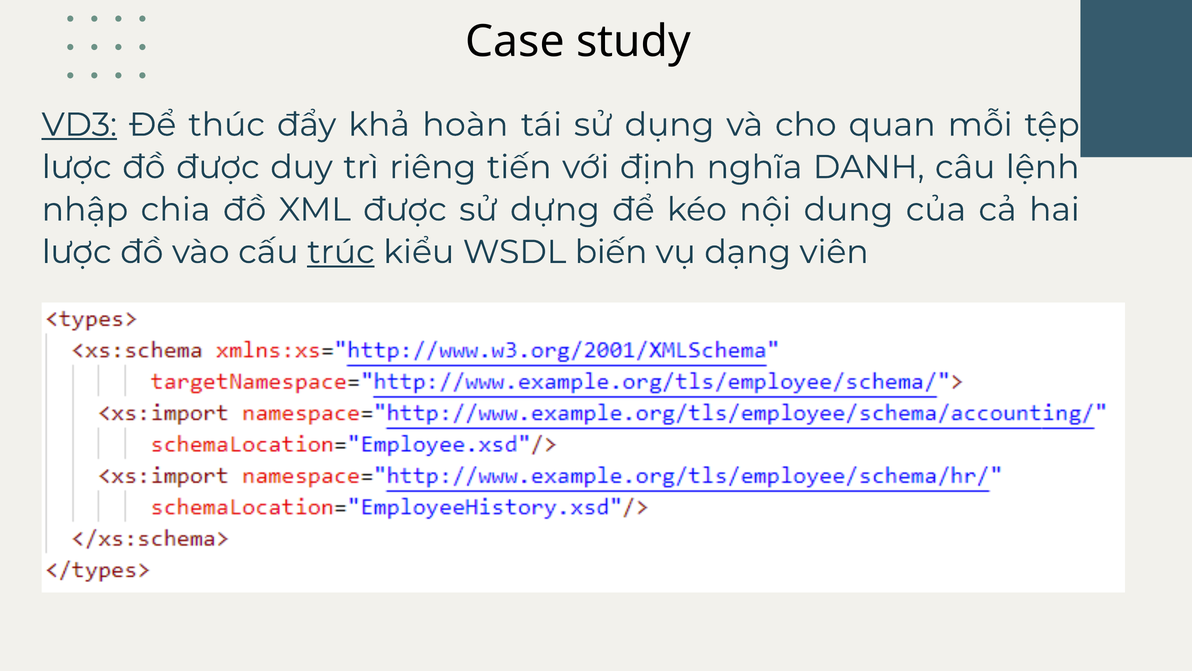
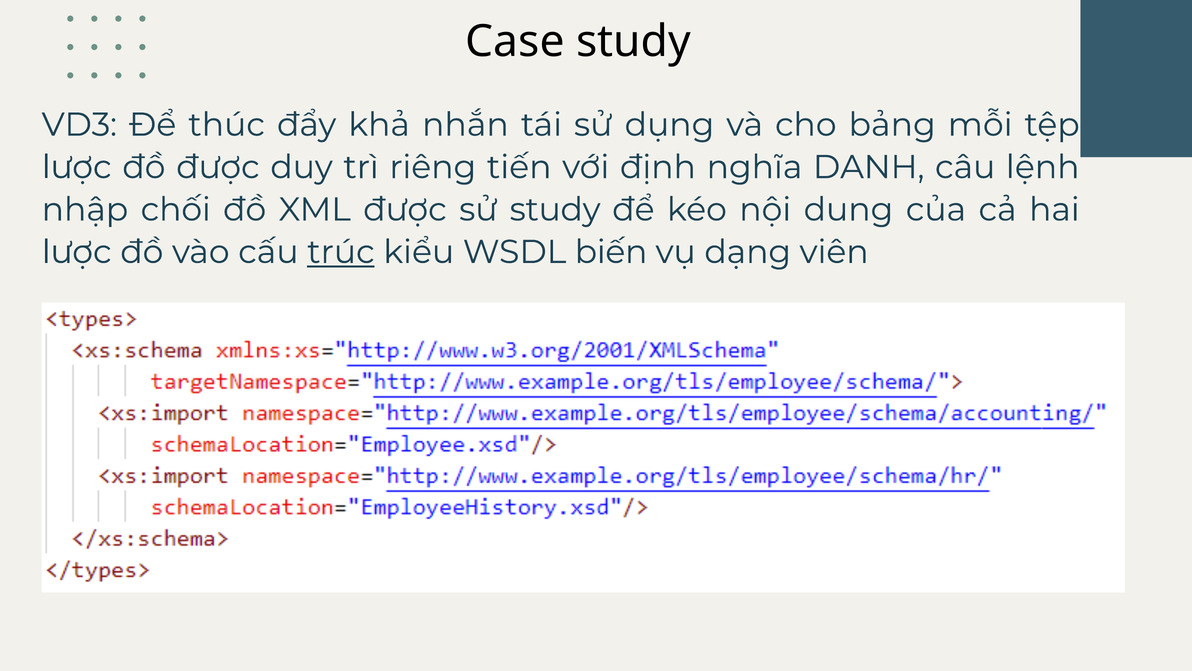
VD3 underline: present -> none
hoàn: hoàn -> nhắn
quan: quan -> bảng
chia: chia -> chối
sử dựng: dựng -> study
